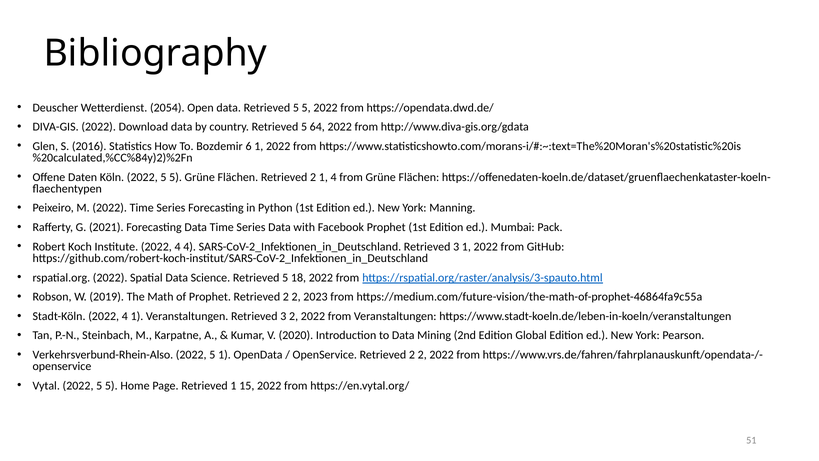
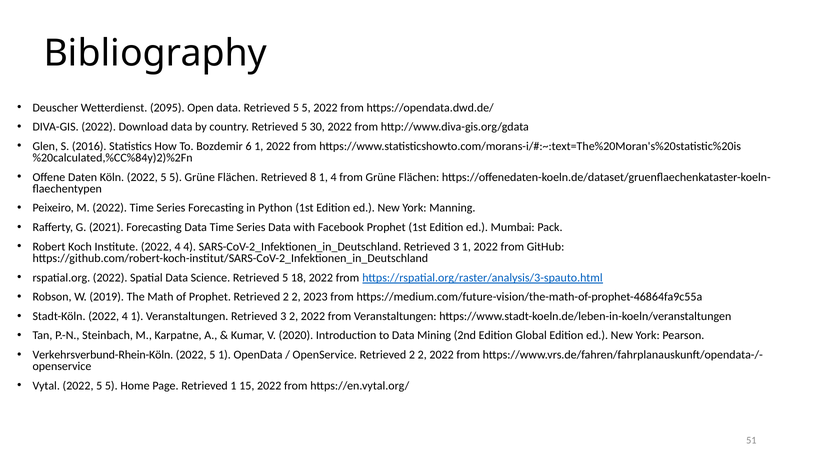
2054: 2054 -> 2095
64: 64 -> 30
Flächen Retrieved 2: 2 -> 8
Verkehrsverbund-Rhein-Also: Verkehrsverbund-Rhein-Also -> Verkehrsverbund-Rhein-Köln
